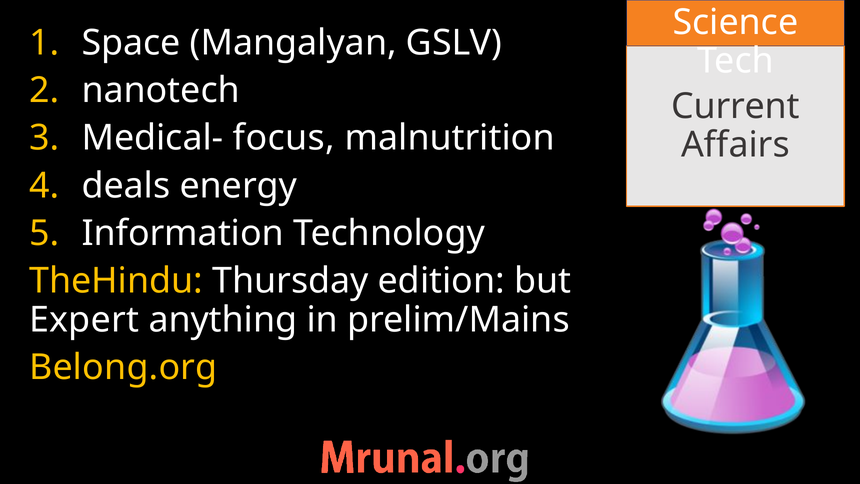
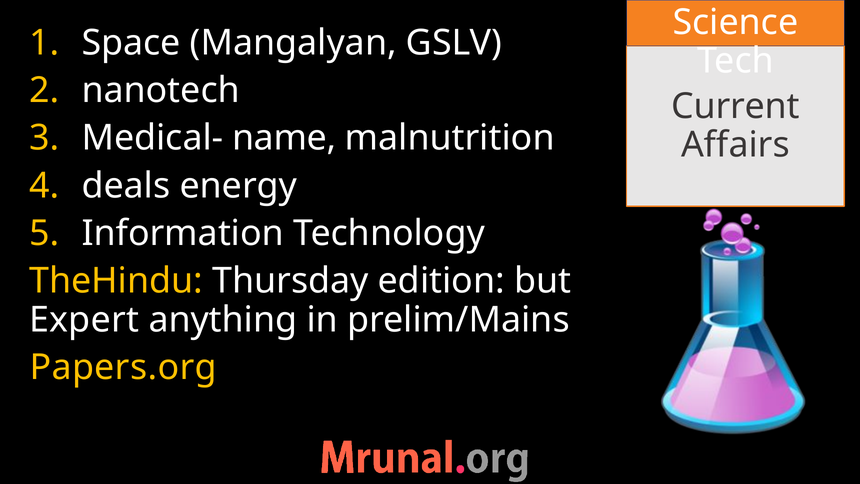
focus: focus -> name
Belong.org: Belong.org -> Papers.org
